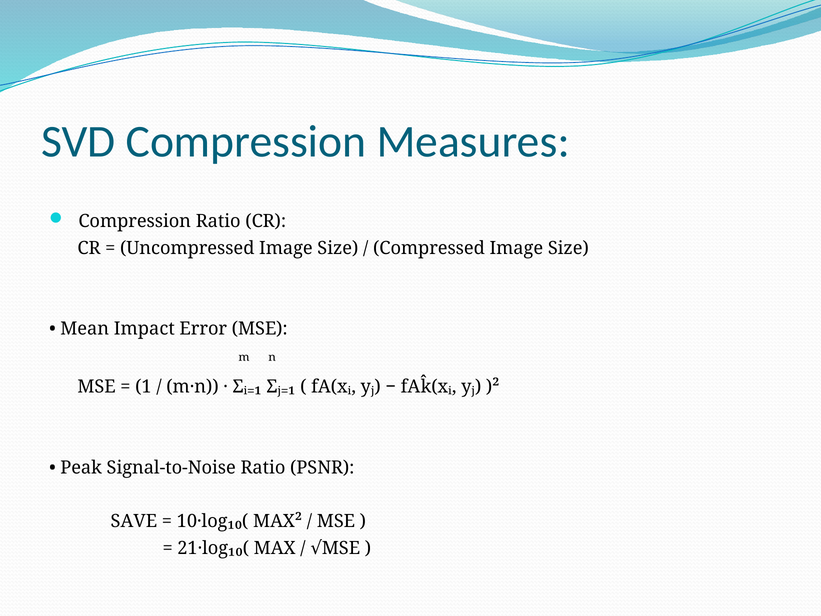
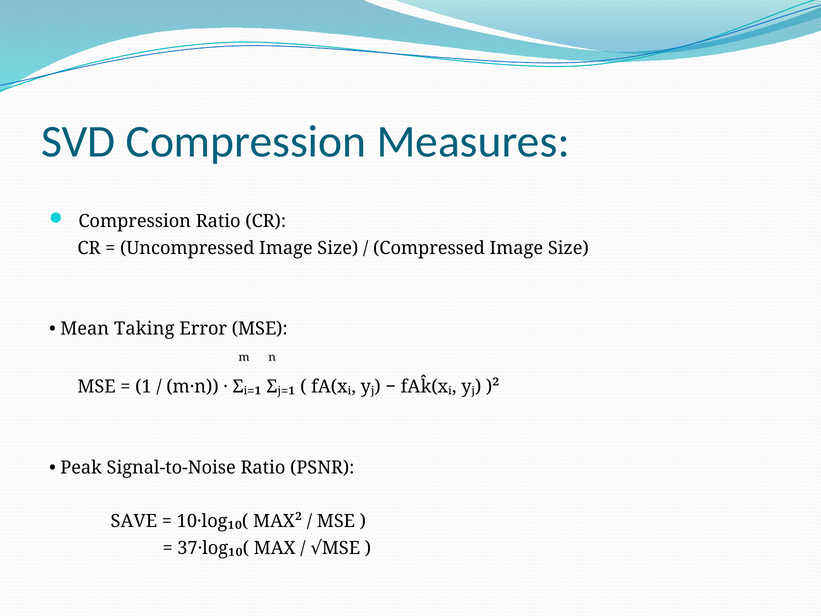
Impact: Impact -> Taking
21·log₁₀(: 21·log₁₀( -> 37·log₁₀(
